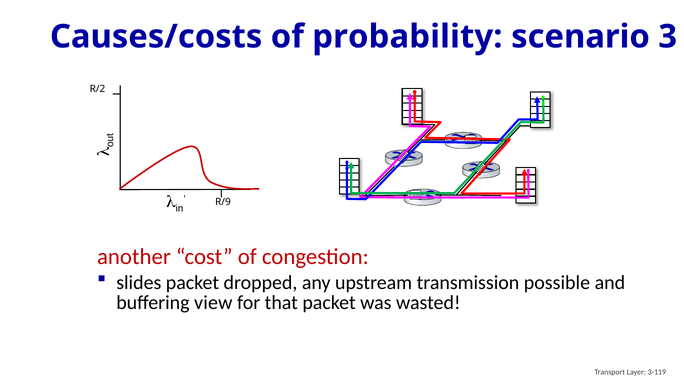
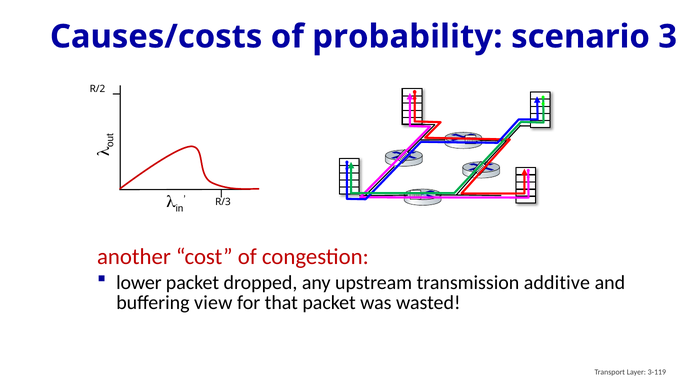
R/9: R/9 -> R/3
slides: slides -> lower
possible: possible -> additive
